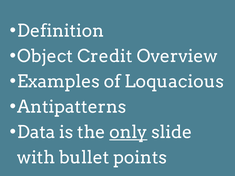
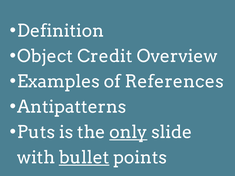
Loquacious: Loquacious -> References
Data: Data -> Puts
bullet underline: none -> present
